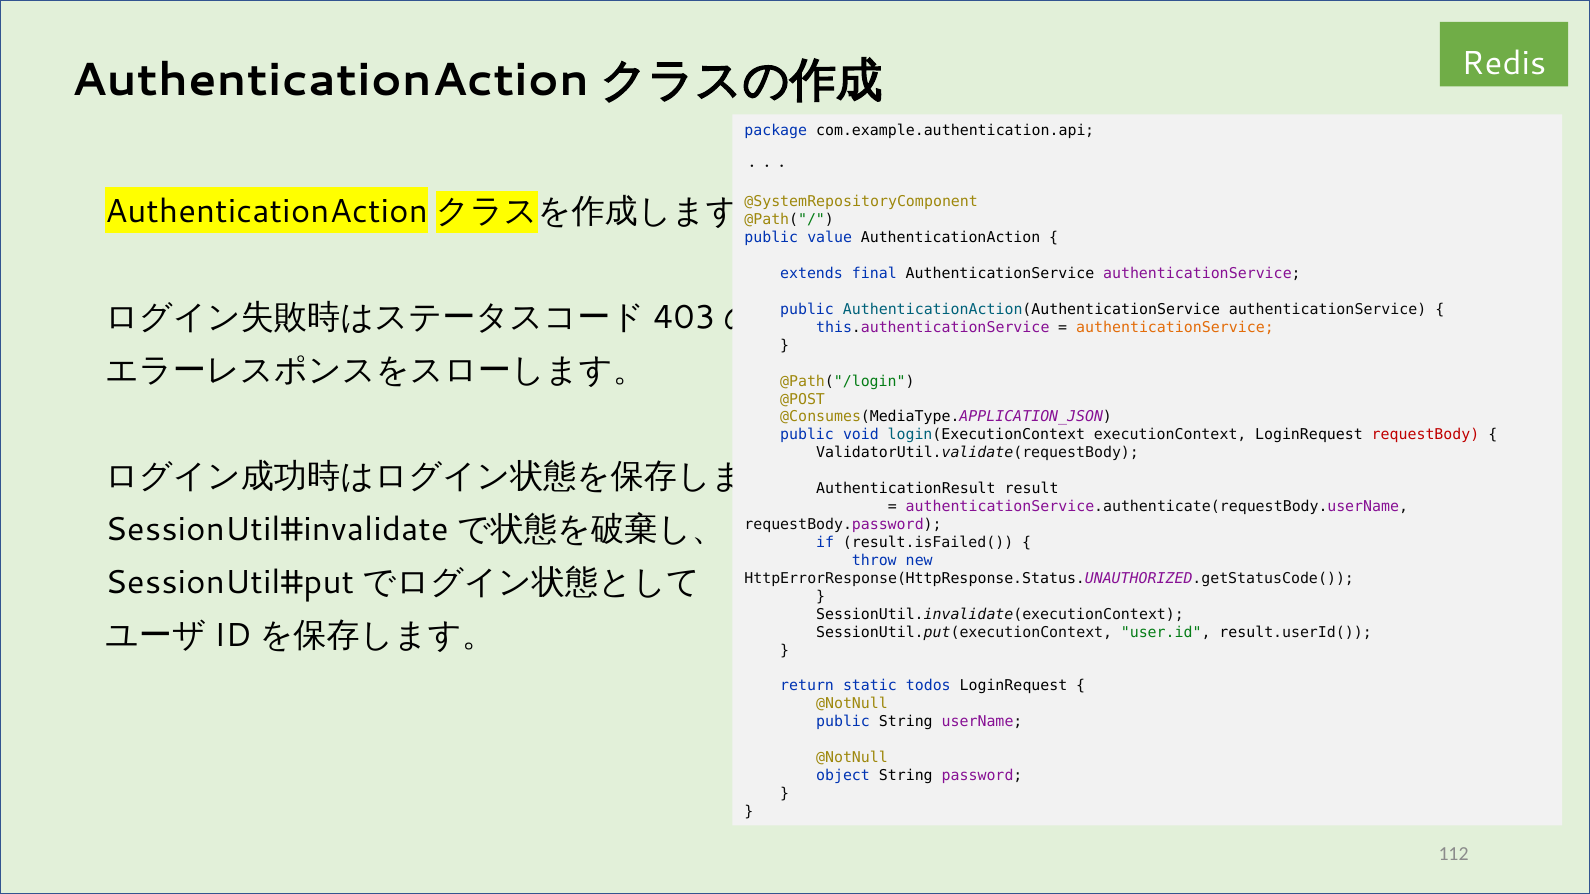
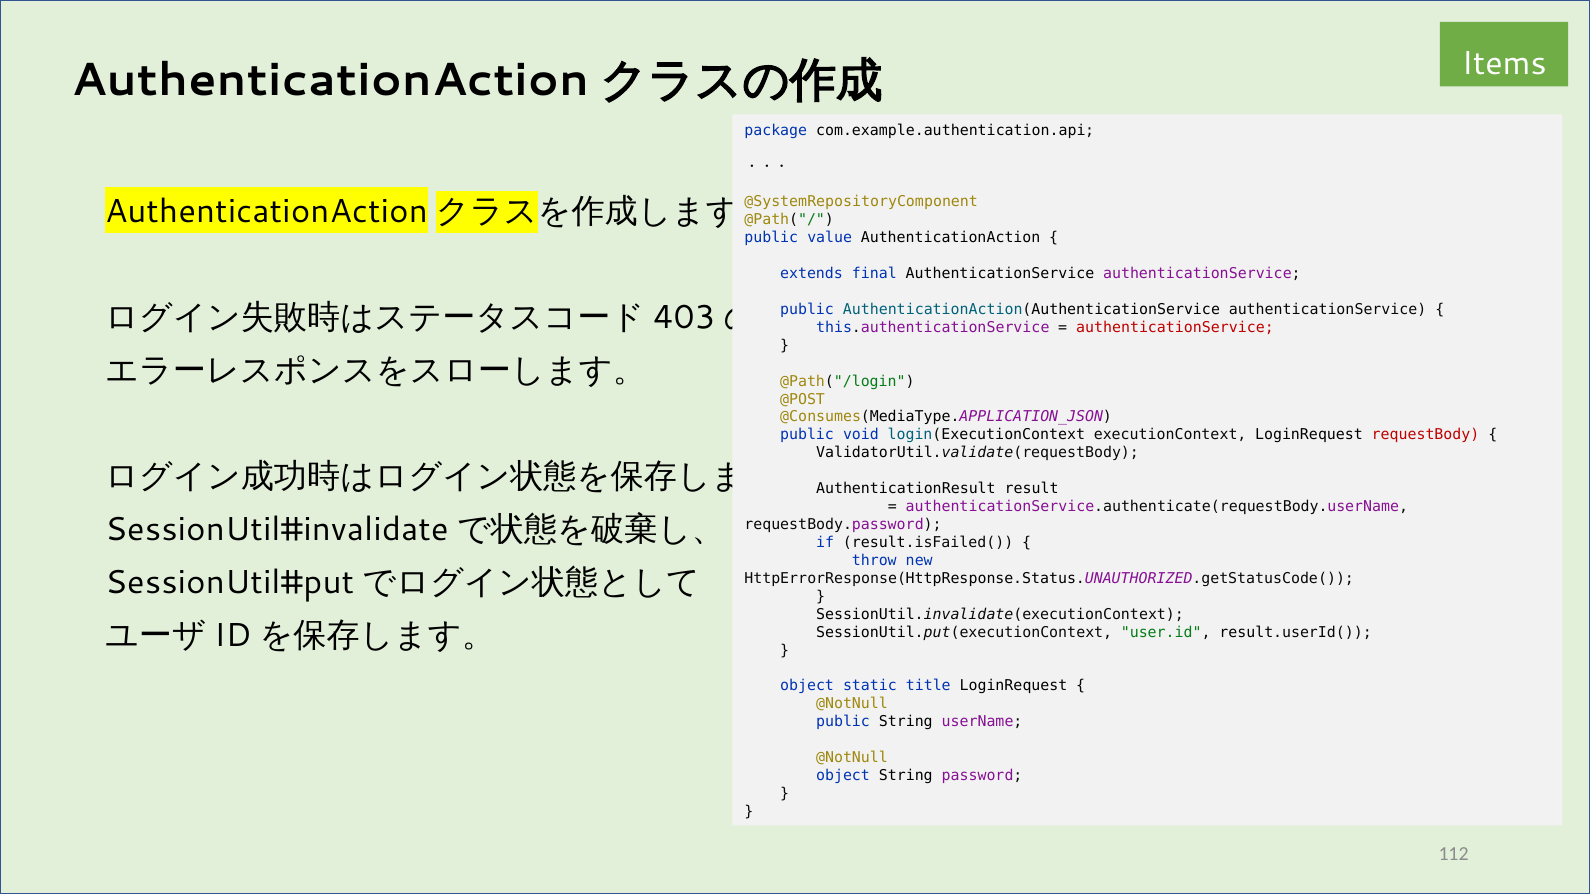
Redis: Redis -> Items
authenticationService at (1175, 328) colour: orange -> red
return at (807, 686): return -> object
todos: todos -> title
